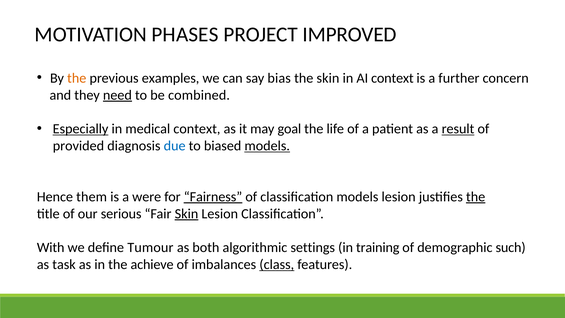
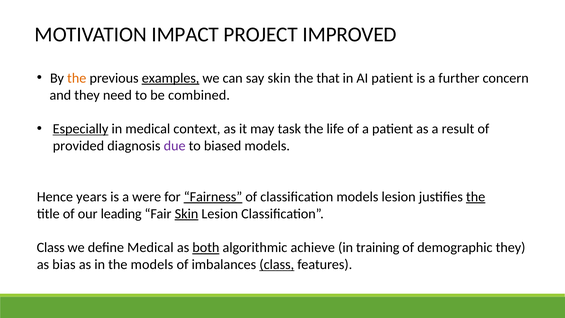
PHASES: PHASES -> IMPACT
examples underline: none -> present
say bias: bias -> skin
the skin: skin -> that
AI context: context -> patient
need underline: present -> none
goal: goal -> task
result underline: present -> none
due colour: blue -> purple
models at (267, 146) underline: present -> none
them: them -> years
serious: serious -> leading
With at (51, 248): With -> Class
define Tumour: Tumour -> Medical
both underline: none -> present
settings: settings -> achieve
demographic such: such -> they
task: task -> bias
the achieve: achieve -> models
